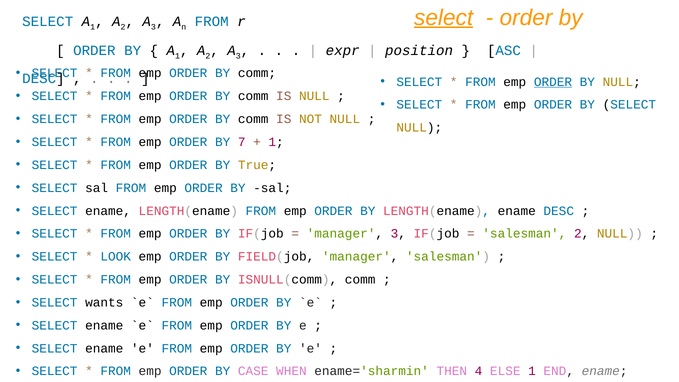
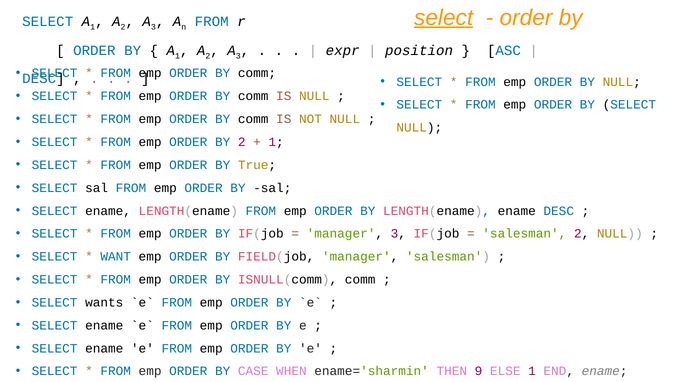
ORDER at (553, 82) underline: present -> none
BY 7: 7 -> 2
LOOK: LOOK -> WANT
4: 4 -> 9
